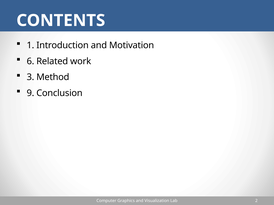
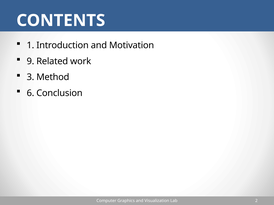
6: 6 -> 9
9: 9 -> 6
